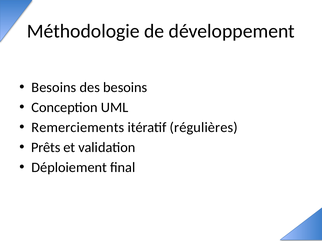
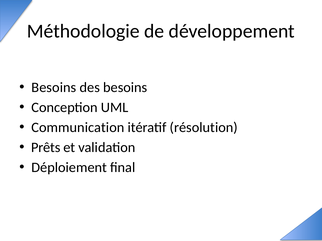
Remerciements: Remerciements -> Communication
régulières: régulières -> résolution
